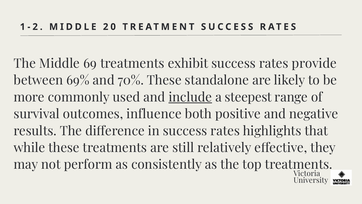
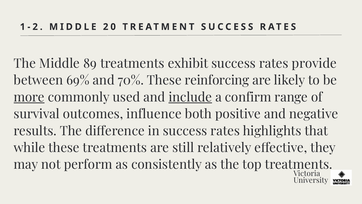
69: 69 -> 89
standalone: standalone -> reinforcing
more underline: none -> present
steepest: steepest -> confirm
